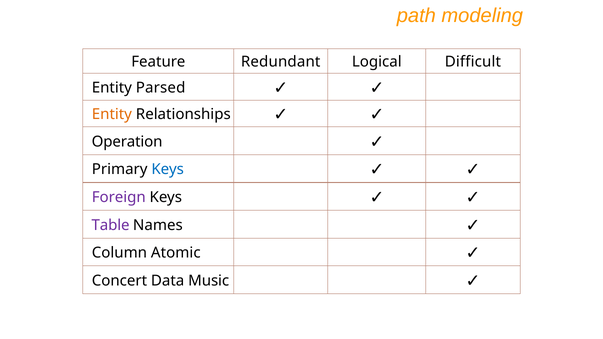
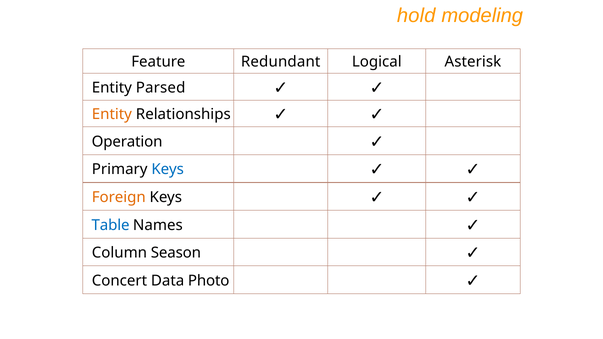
path: path -> hold
Difficult: Difficult -> Asterisk
Foreign colour: purple -> orange
Table colour: purple -> blue
Atomic: Atomic -> Season
Music: Music -> Photo
